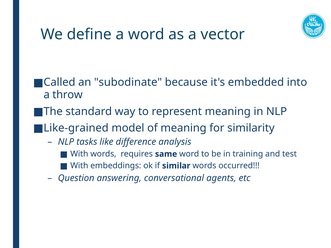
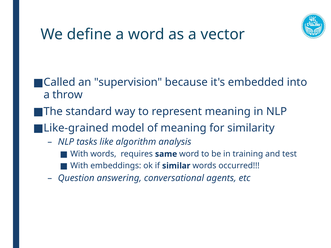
subodinate: subodinate -> supervision
difference: difference -> algorithm
